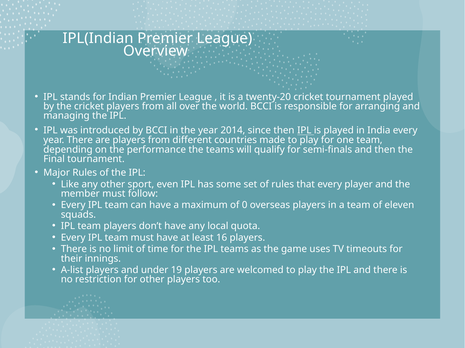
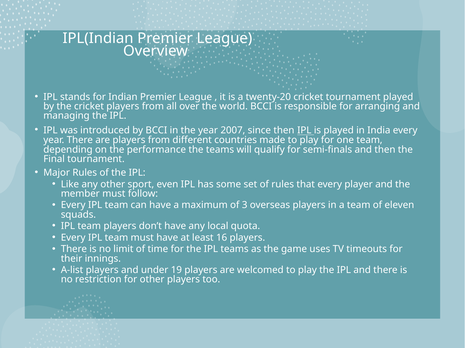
2014: 2014 -> 2007
0: 0 -> 3
